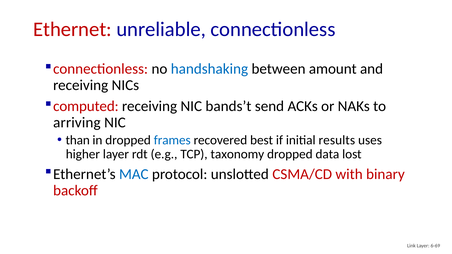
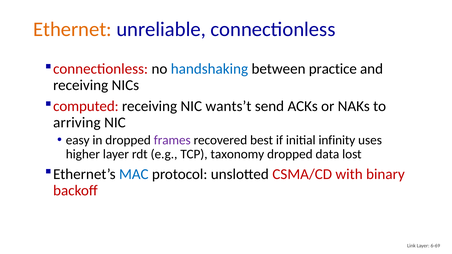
Ethernet colour: red -> orange
amount: amount -> practice
bands’t: bands’t -> wants’t
than: than -> easy
frames colour: blue -> purple
results: results -> infinity
